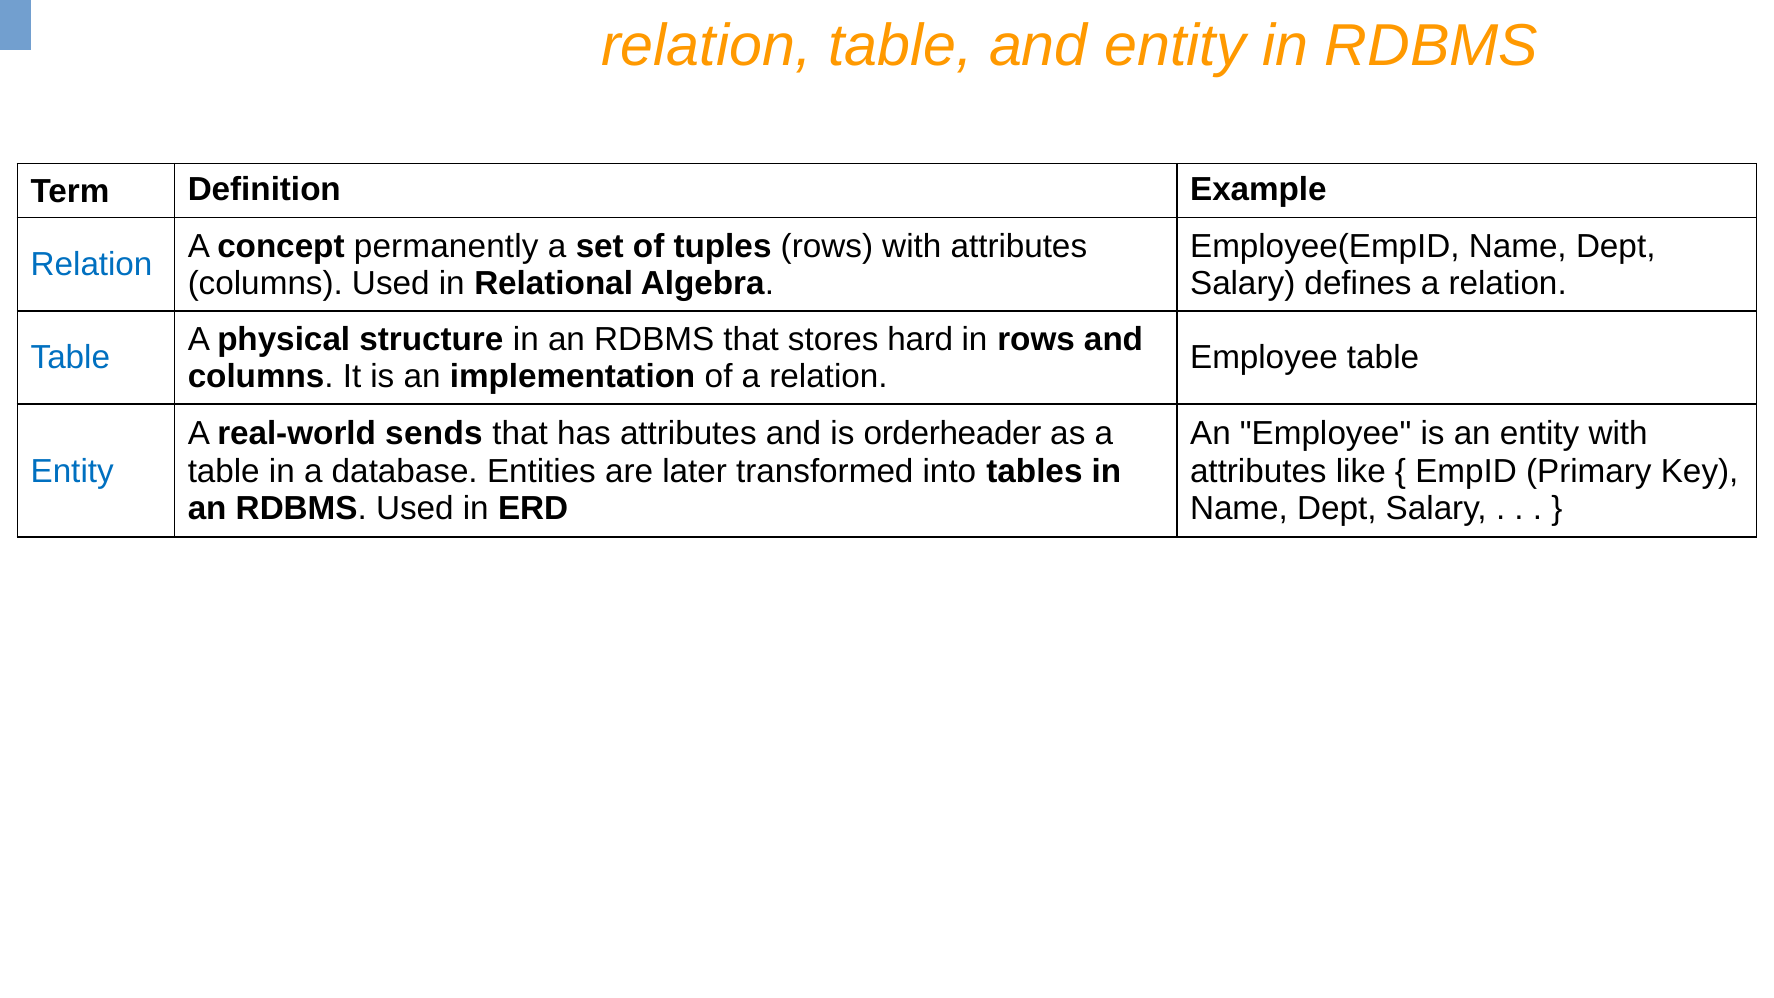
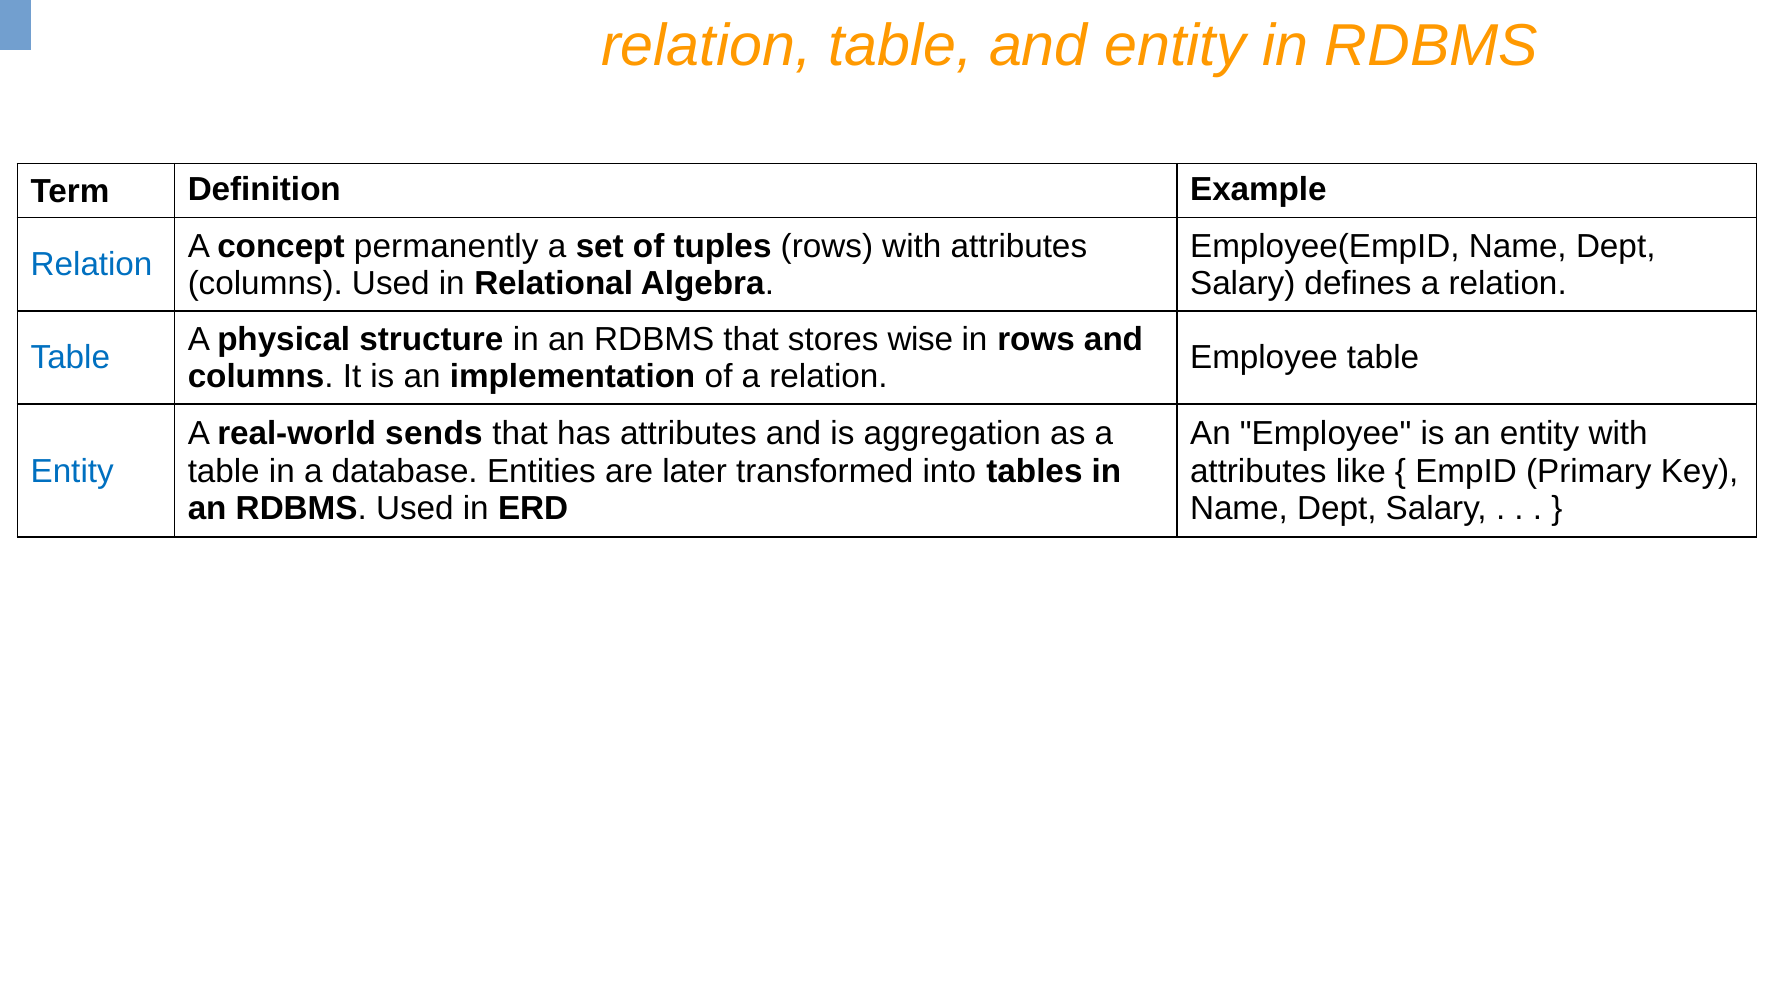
hard: hard -> wise
orderheader: orderheader -> aggregation
